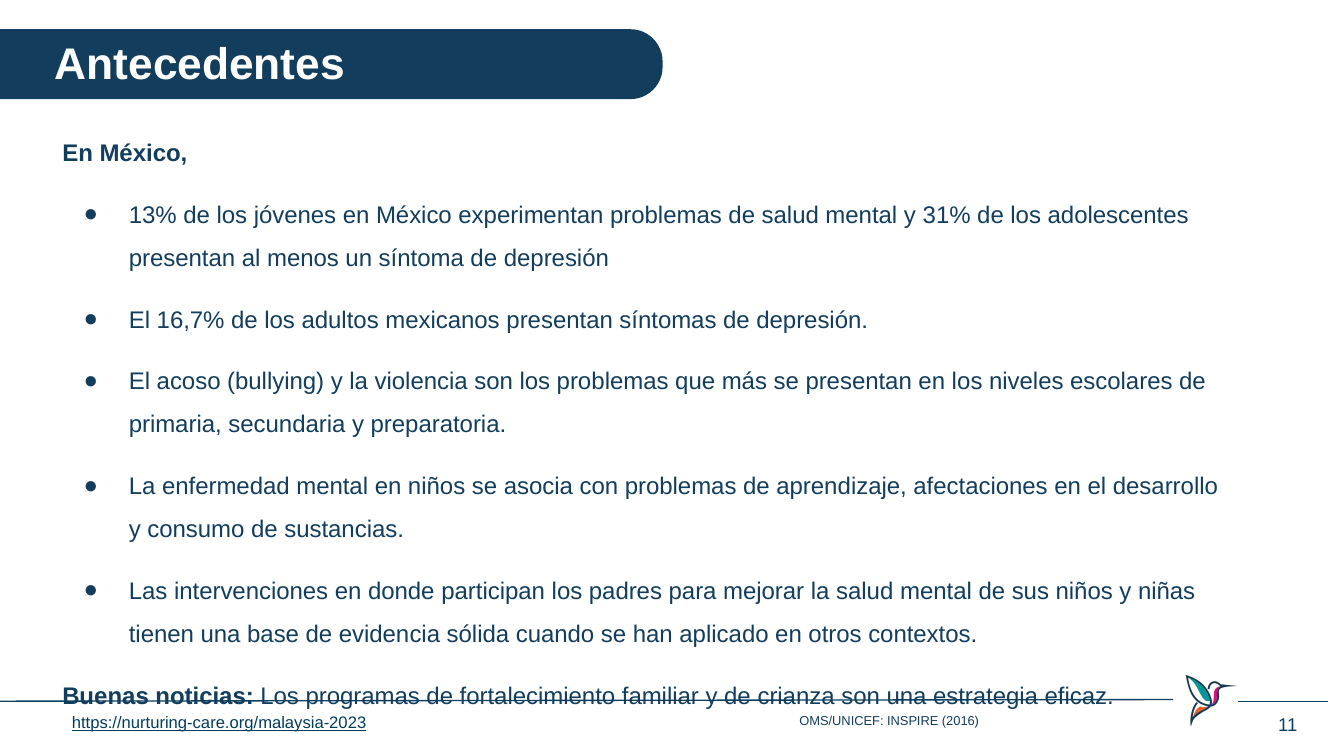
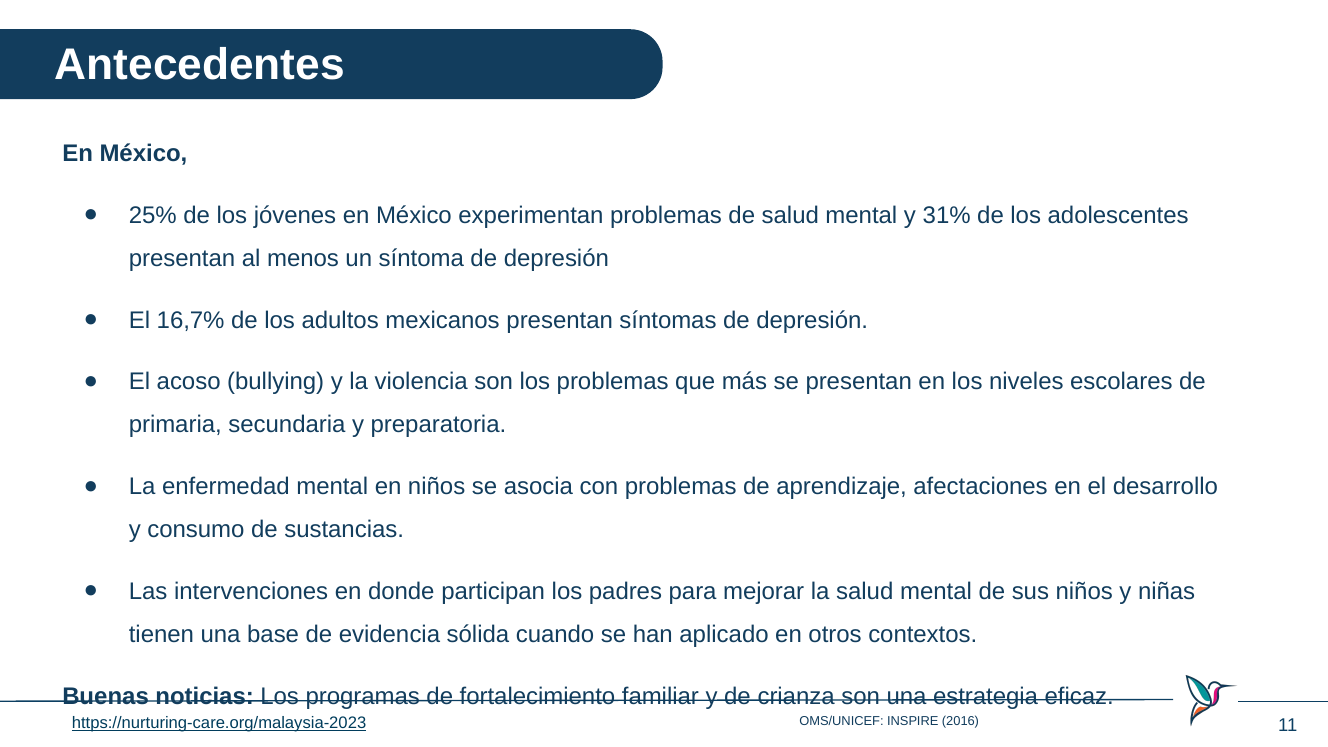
13%: 13% -> 25%
